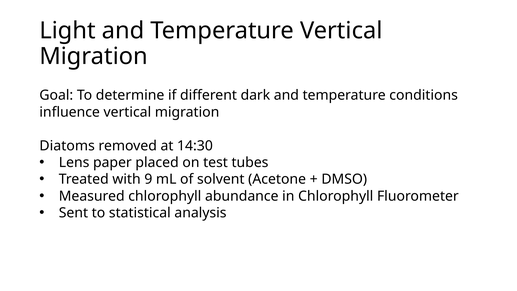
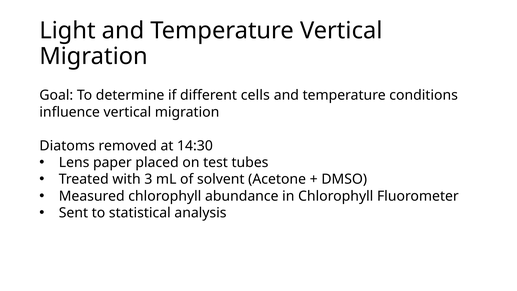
dark: dark -> cells
9: 9 -> 3
